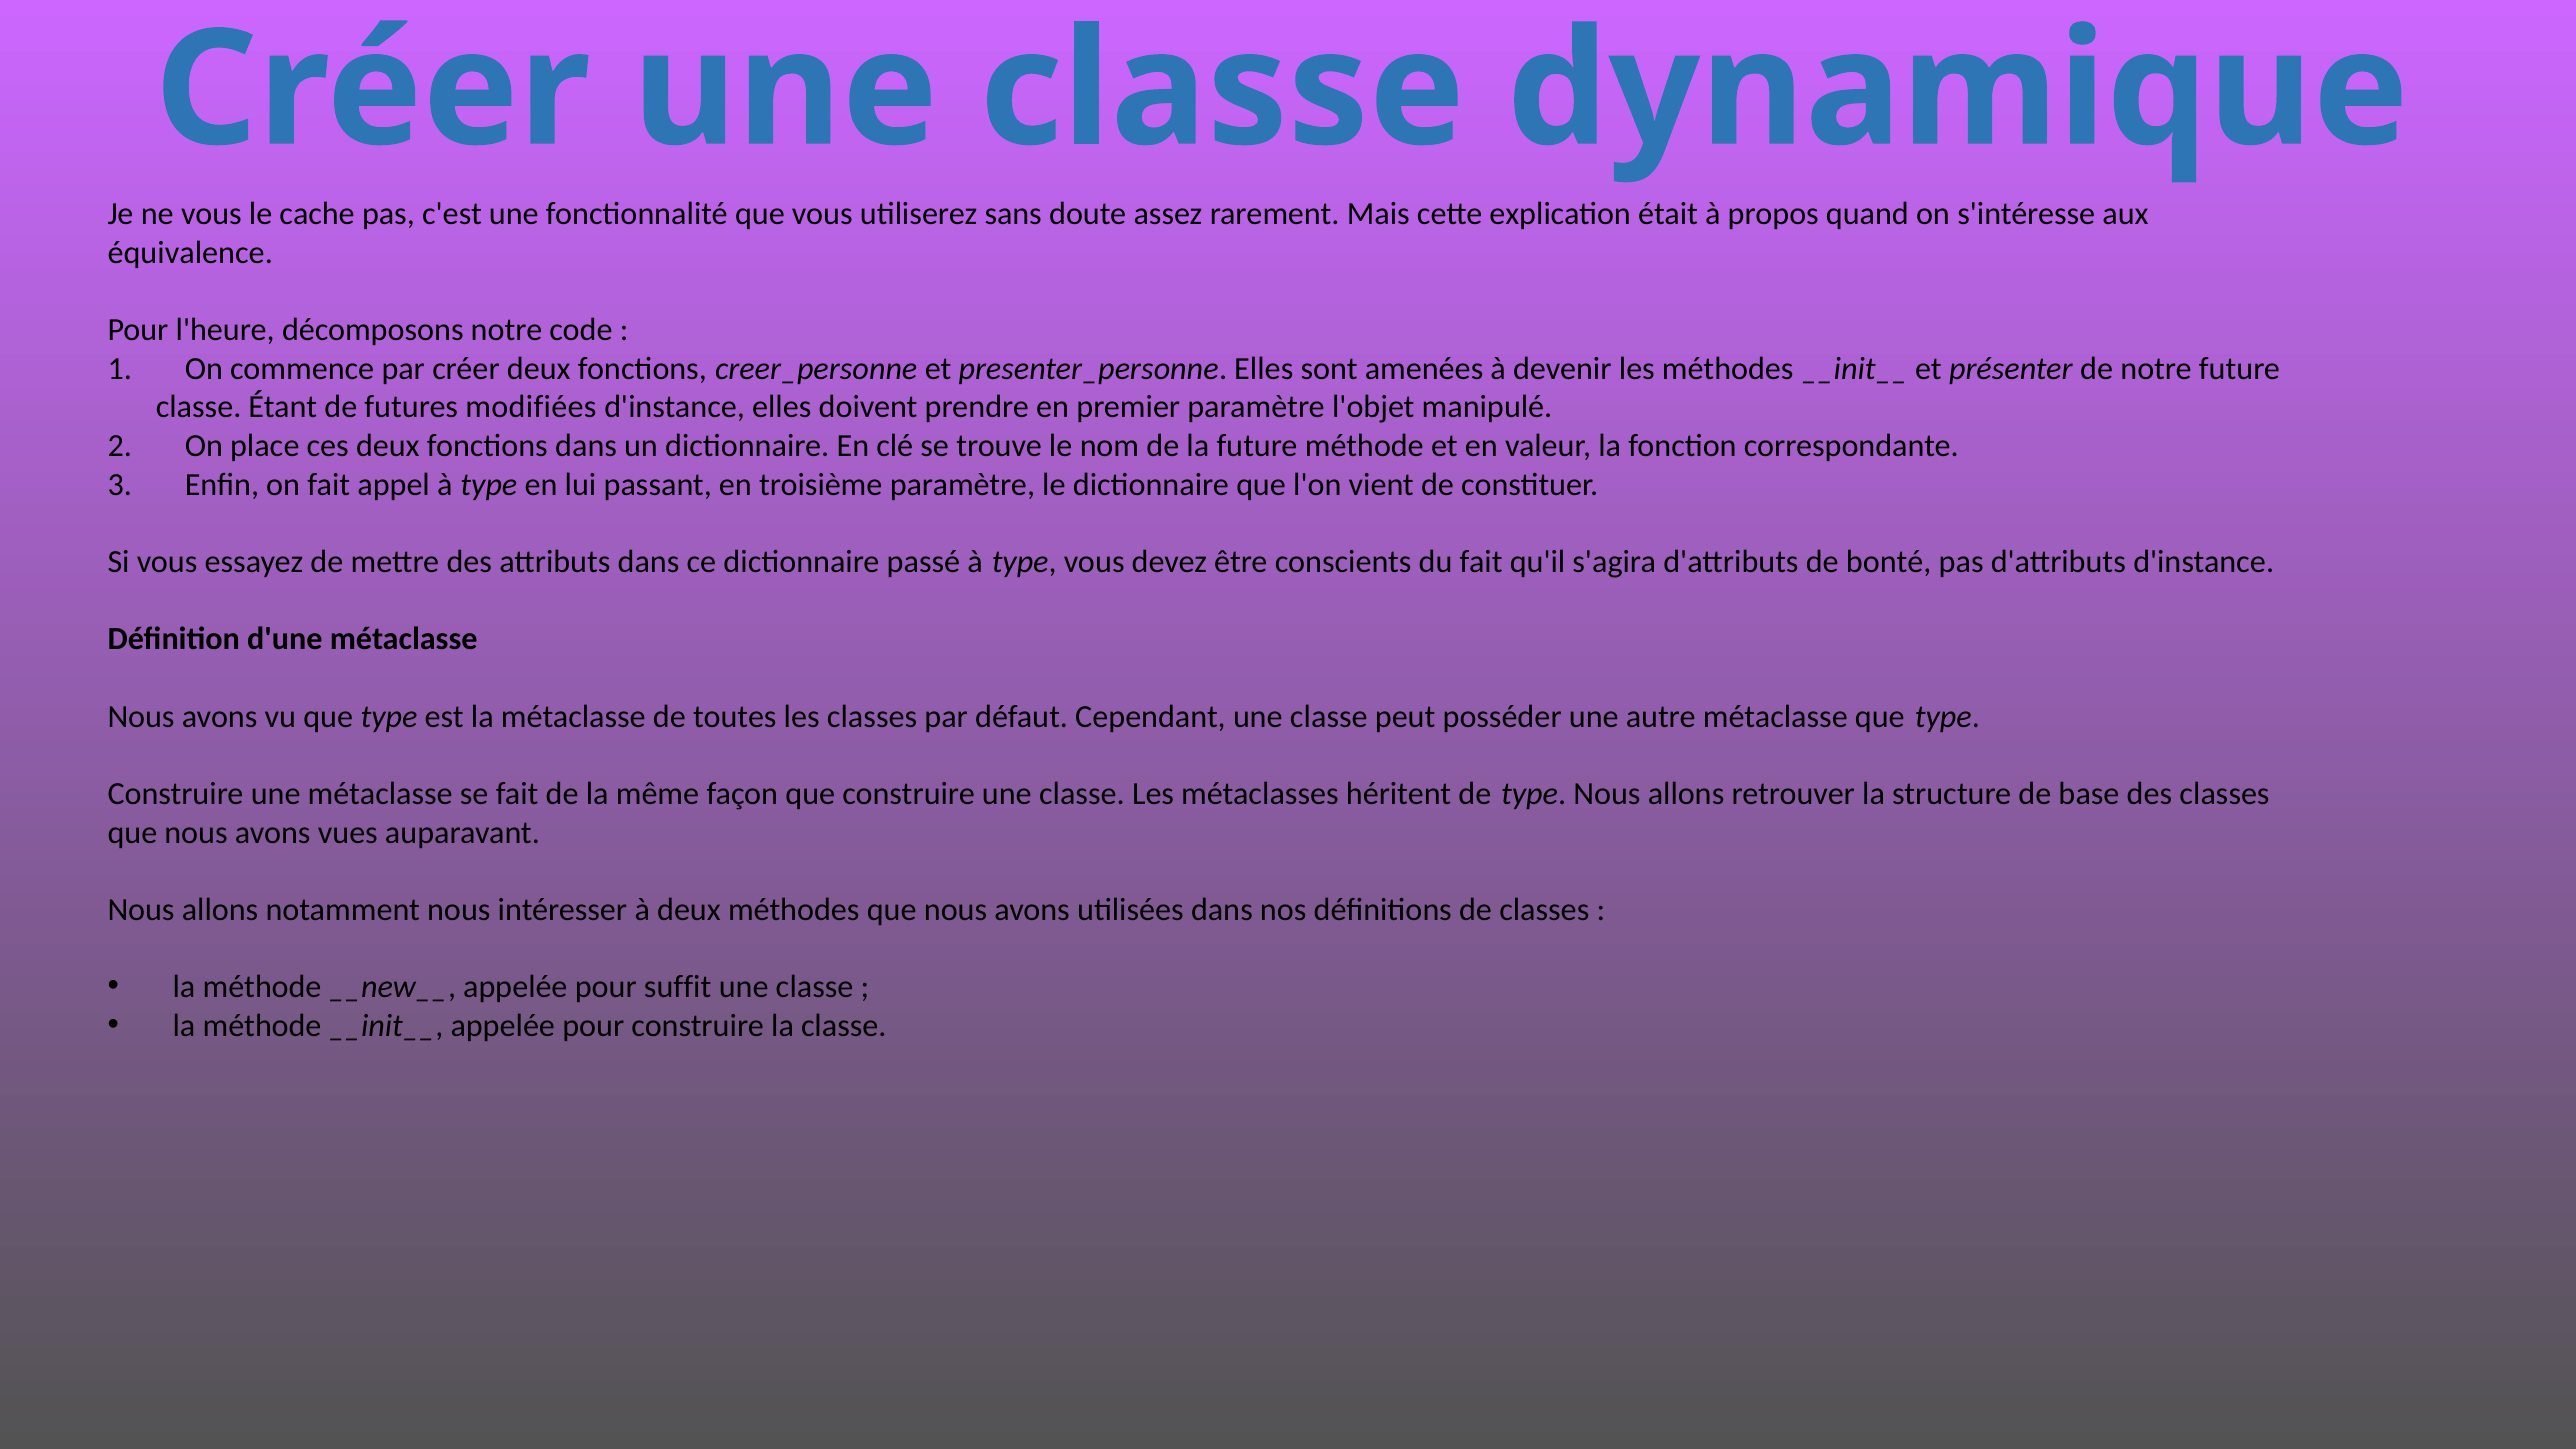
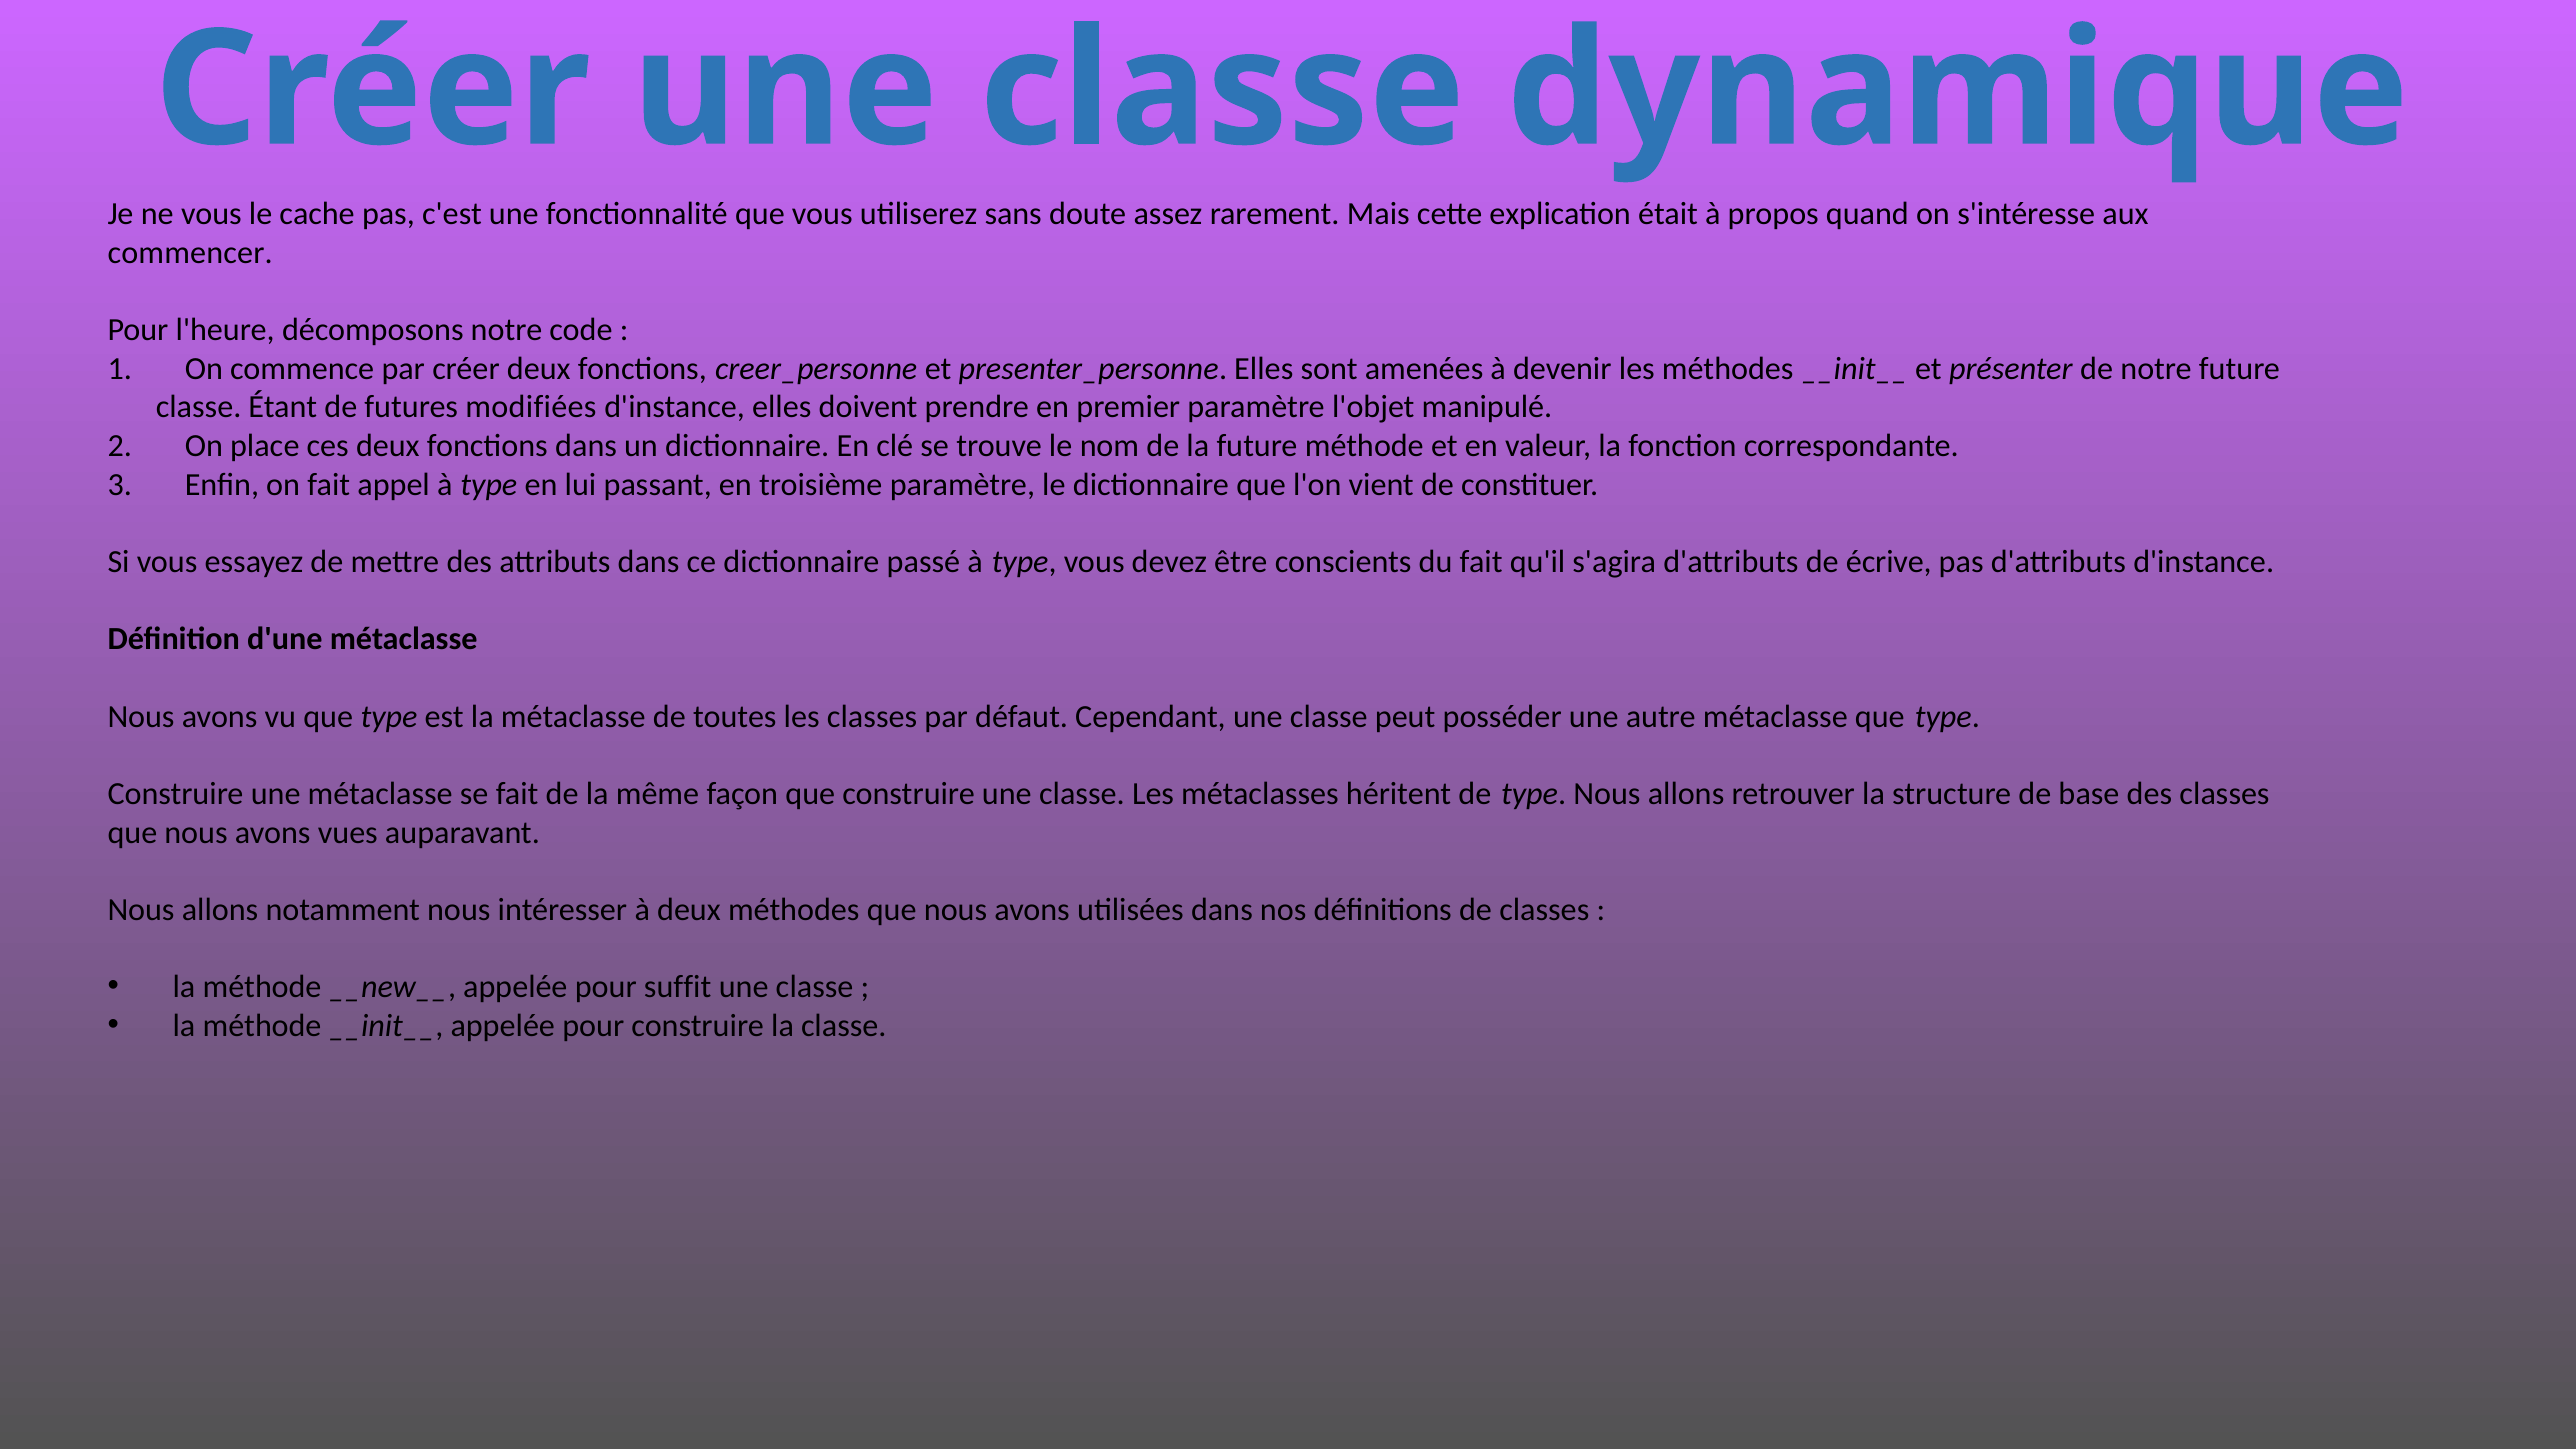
équivalence: équivalence -> commencer
bonté: bonté -> écrive
